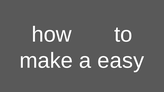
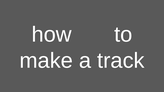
easy: easy -> track
